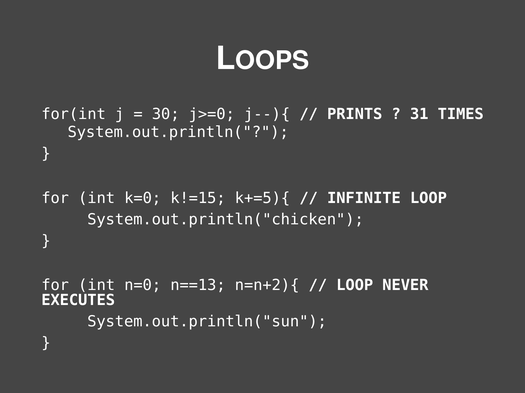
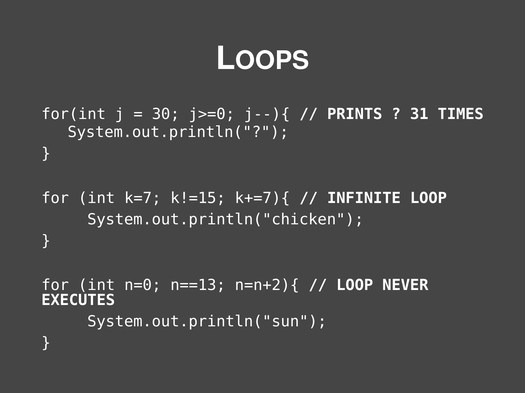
k=0: k=0 -> k=7
k+=5){: k+=5){ -> k+=7){
